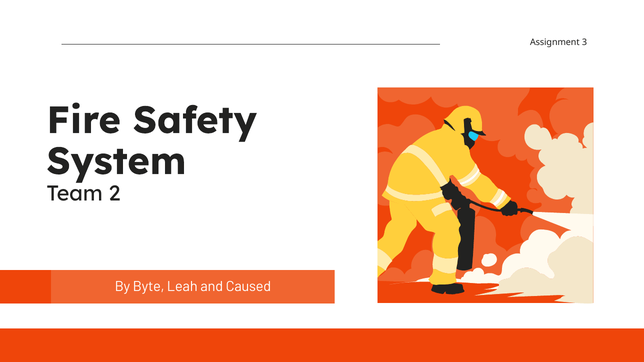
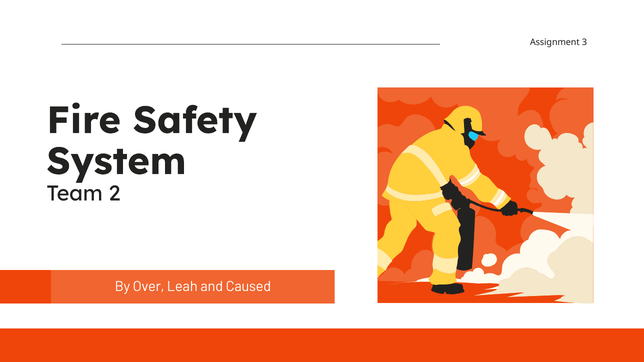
Byte: Byte -> Over
